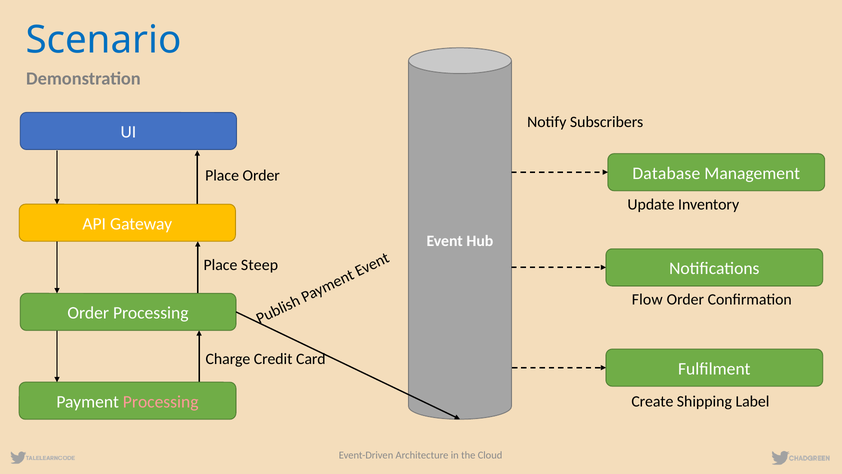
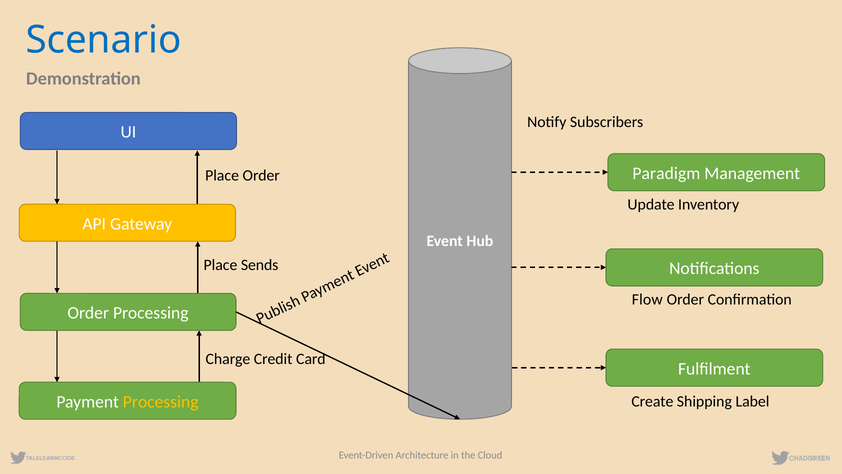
Database: Database -> Paradigm
Steep: Steep -> Sends
Processing at (161, 402) colour: pink -> yellow
